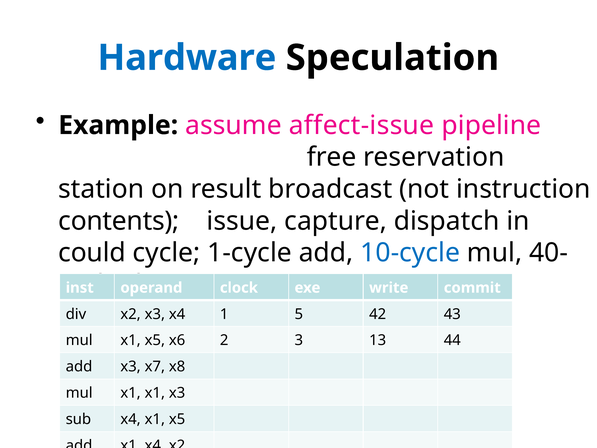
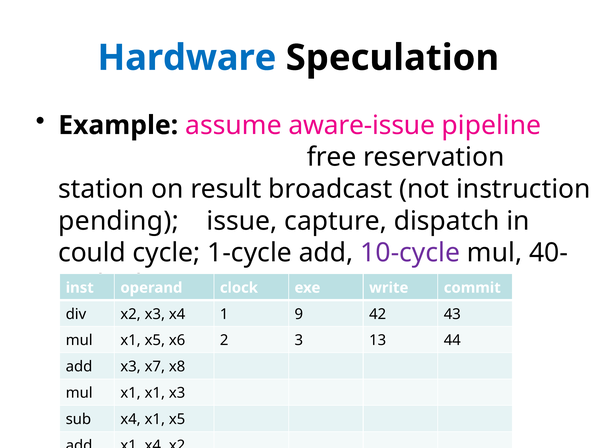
affect-issue: affect-issue -> aware-issue
contents: contents -> pending
10-cycle colour: blue -> purple
5: 5 -> 9
